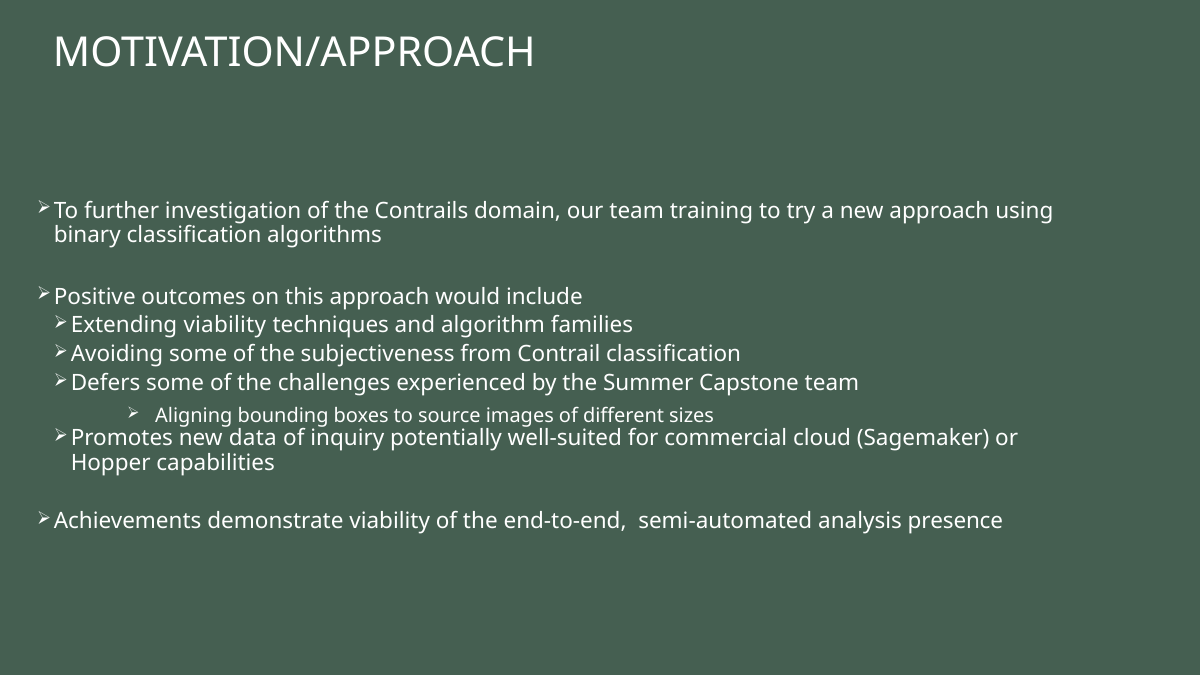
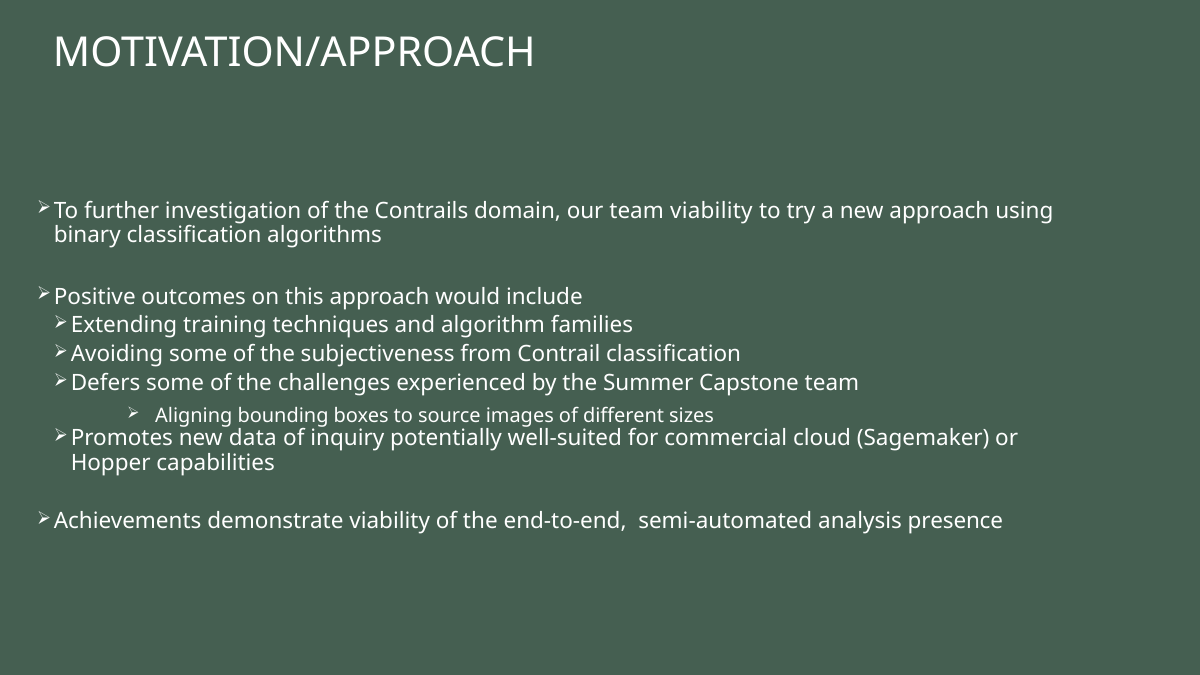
team training: training -> viability
Extending viability: viability -> training
